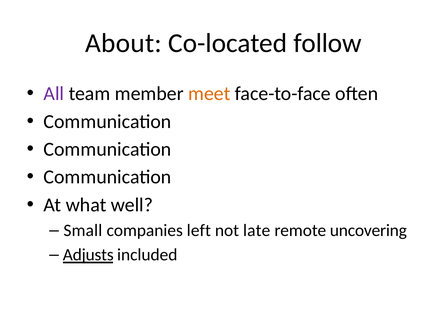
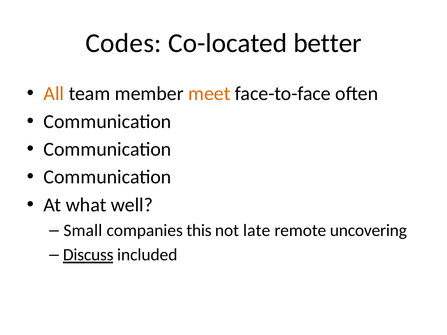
About: About -> Codes
follow: follow -> better
All colour: purple -> orange
left: left -> this
Adjusts: Adjusts -> Discuss
